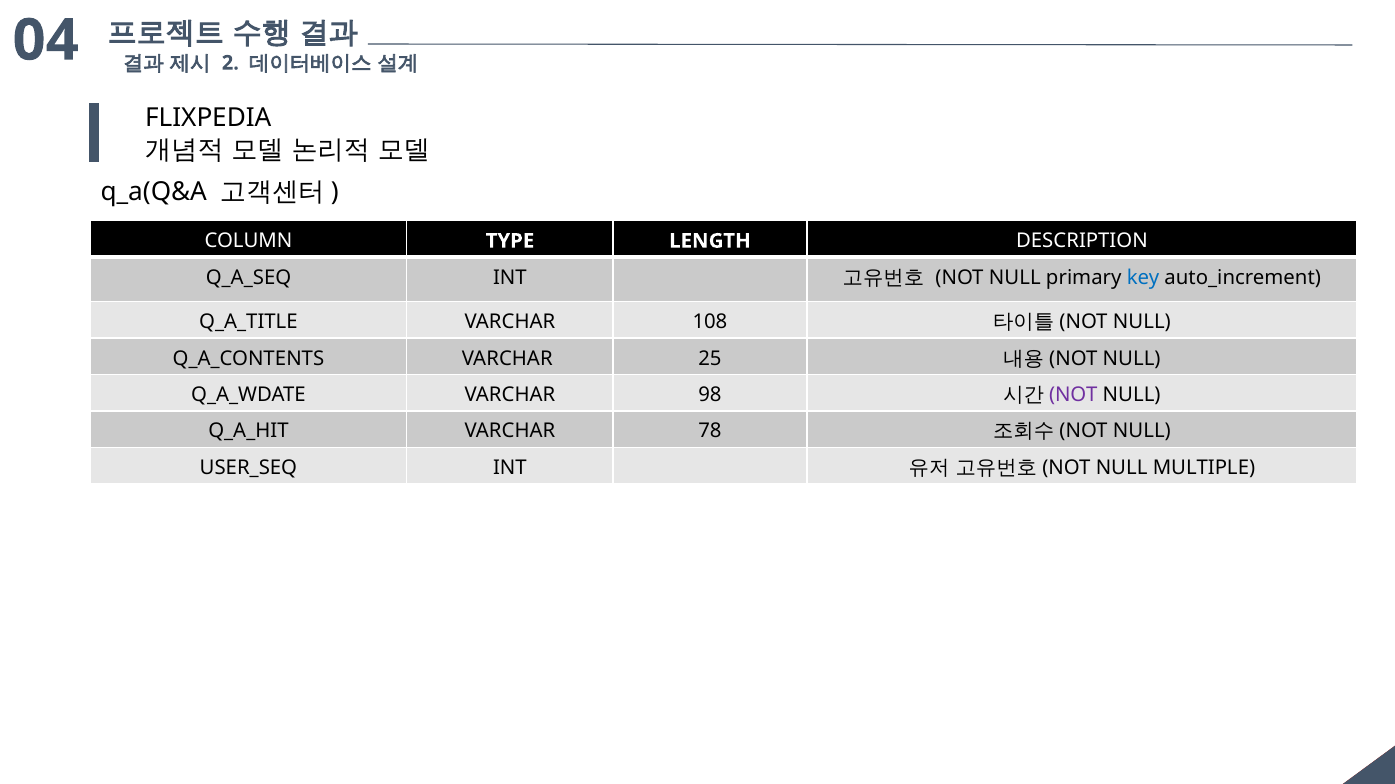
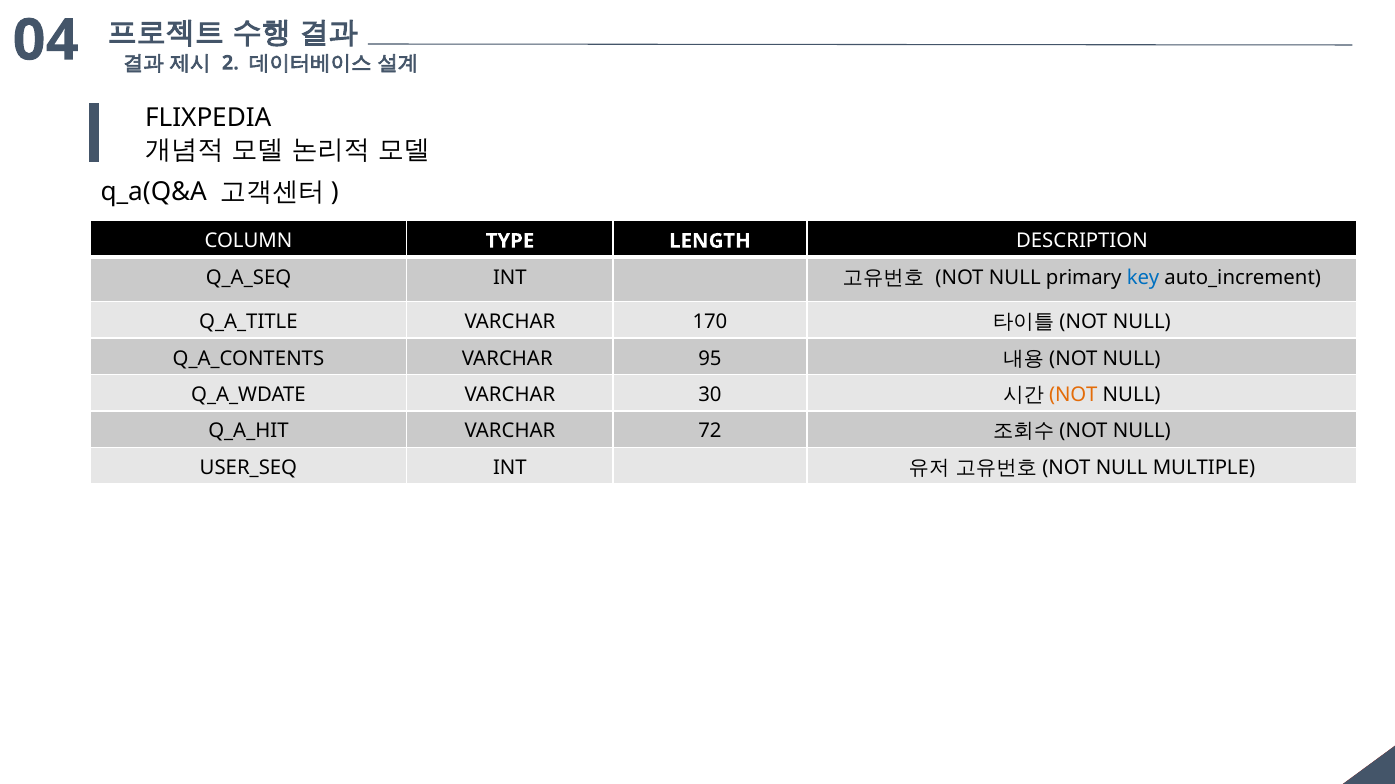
108: 108 -> 170
25: 25 -> 95
98: 98 -> 30
NOT at (1073, 395) colour: purple -> orange
78: 78 -> 72
